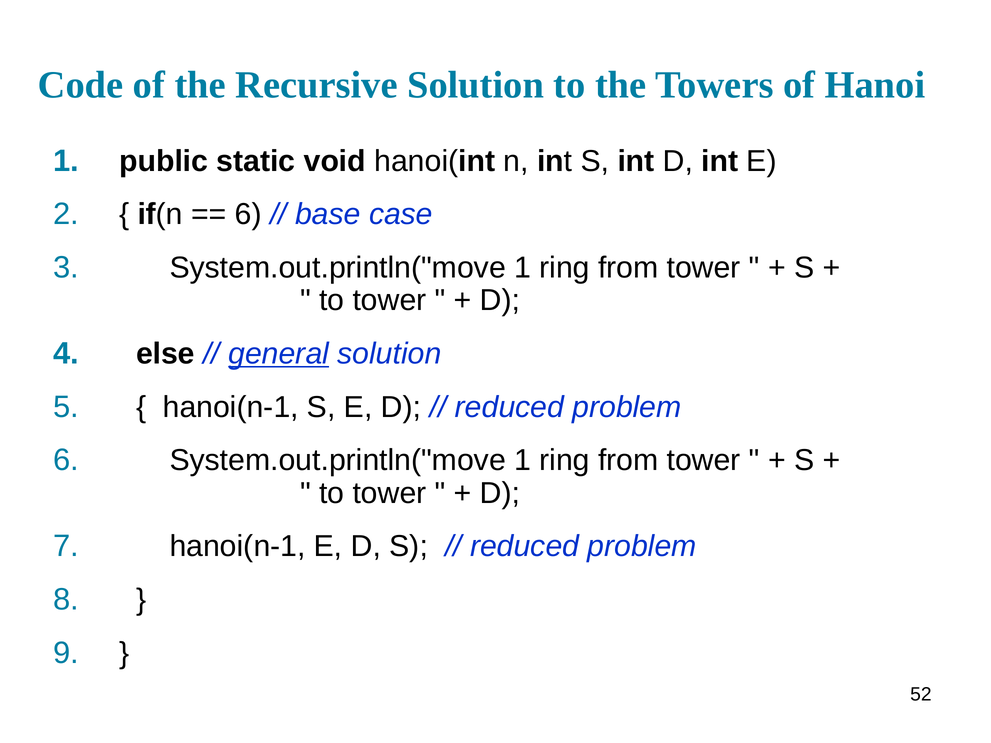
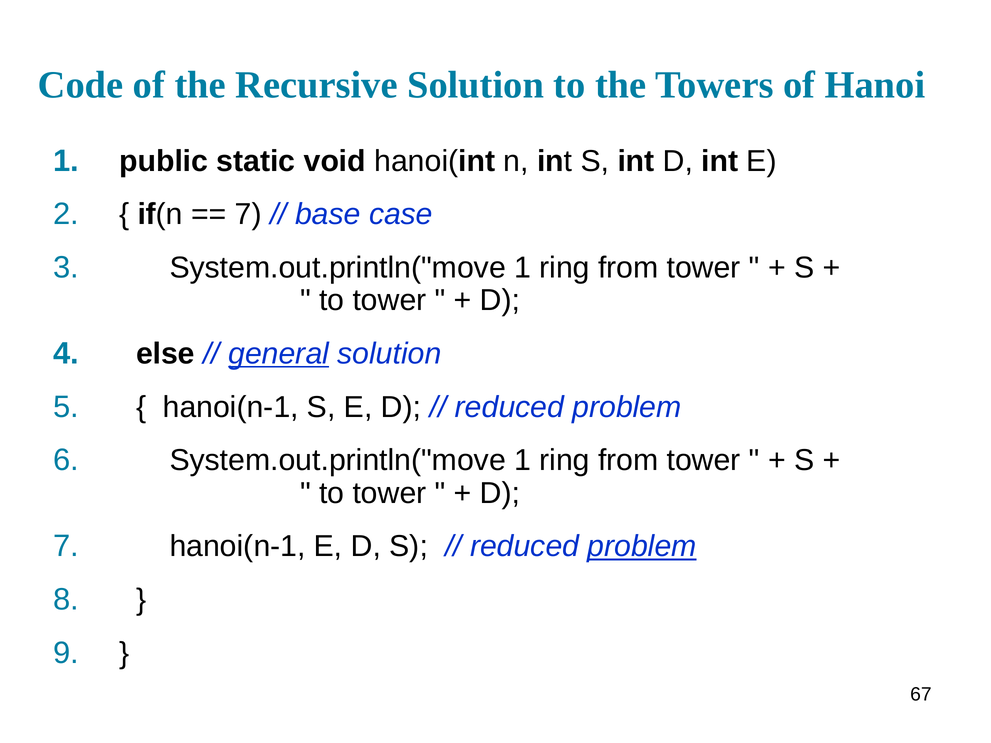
6 at (248, 215): 6 -> 7
problem at (642, 547) underline: none -> present
52: 52 -> 67
